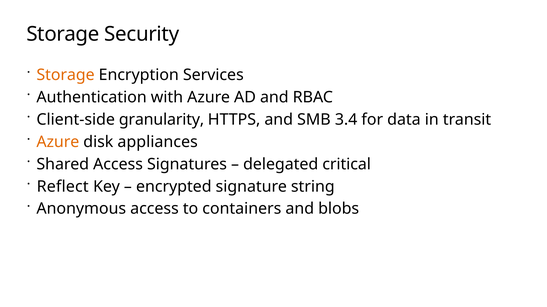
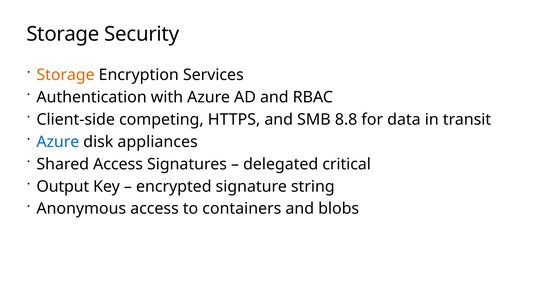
granularity: granularity -> competing
3.4: 3.4 -> 8.8
Azure at (58, 142) colour: orange -> blue
Reflect: Reflect -> Output
